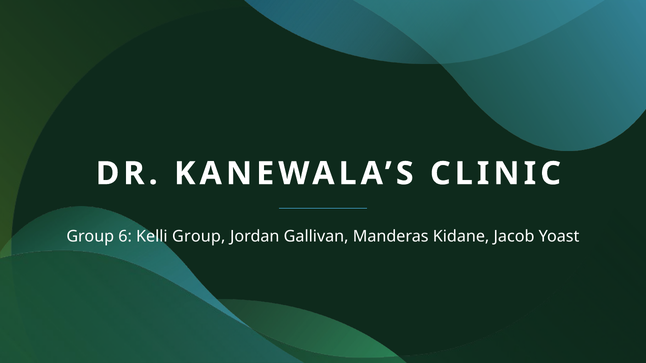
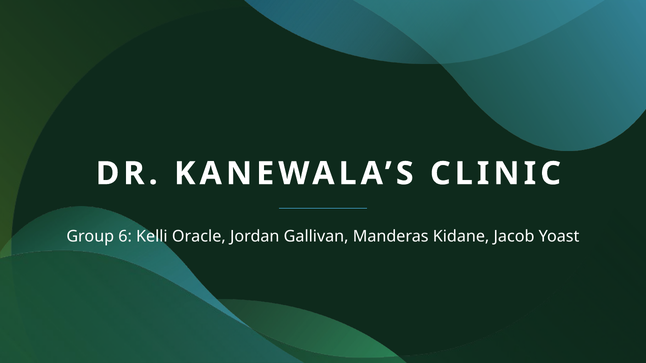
Kelli Group: Group -> Oracle
